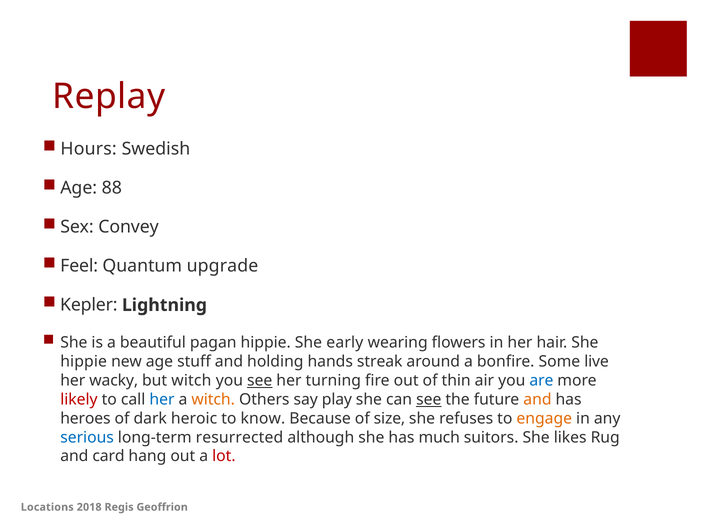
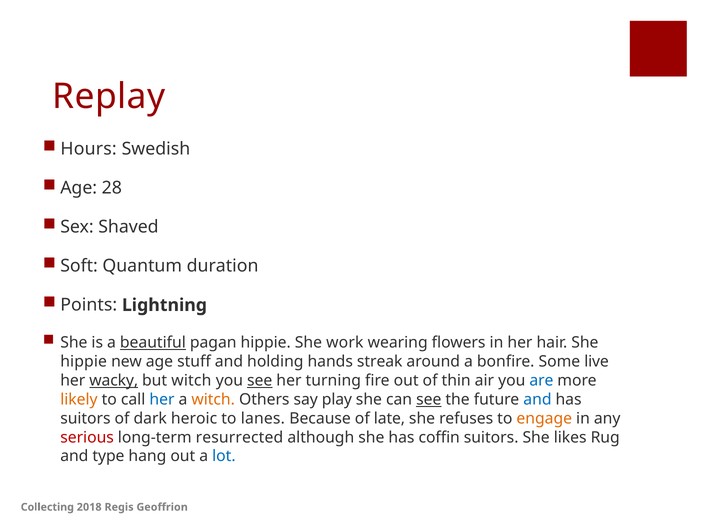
88: 88 -> 28
Convey: Convey -> Shaved
Feel: Feel -> Soft
upgrade: upgrade -> duration
Kepler: Kepler -> Points
beautiful underline: none -> present
early: early -> work
wacky underline: none -> present
likely colour: red -> orange
and at (537, 399) colour: orange -> blue
heroes at (85, 418): heroes -> suitors
know: know -> lanes
size: size -> late
serious colour: blue -> red
much: much -> coffin
card: card -> type
lot colour: red -> blue
Locations: Locations -> Collecting
